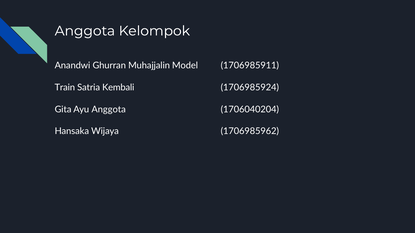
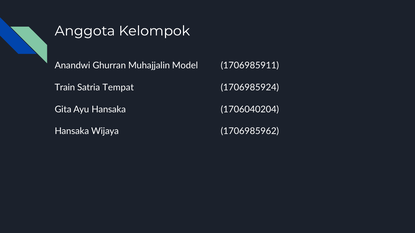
Kembali: Kembali -> Tempat
Ayu Anggota: Anggota -> Hansaka
